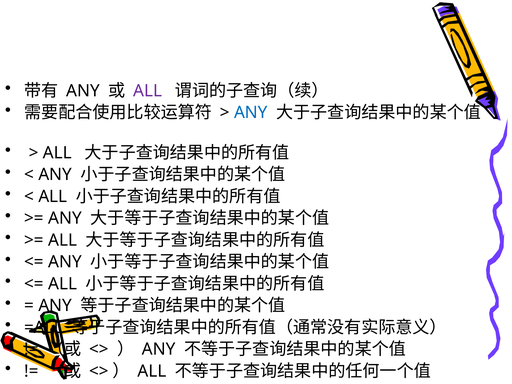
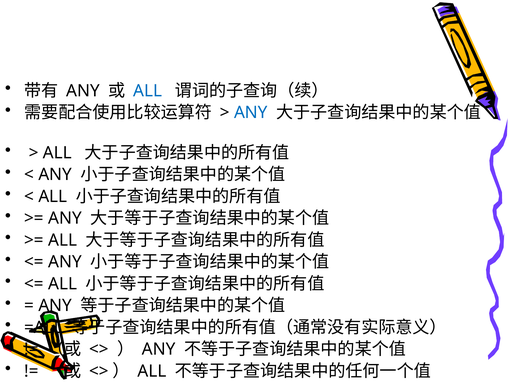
ALL at (148, 91) colour: purple -> blue
